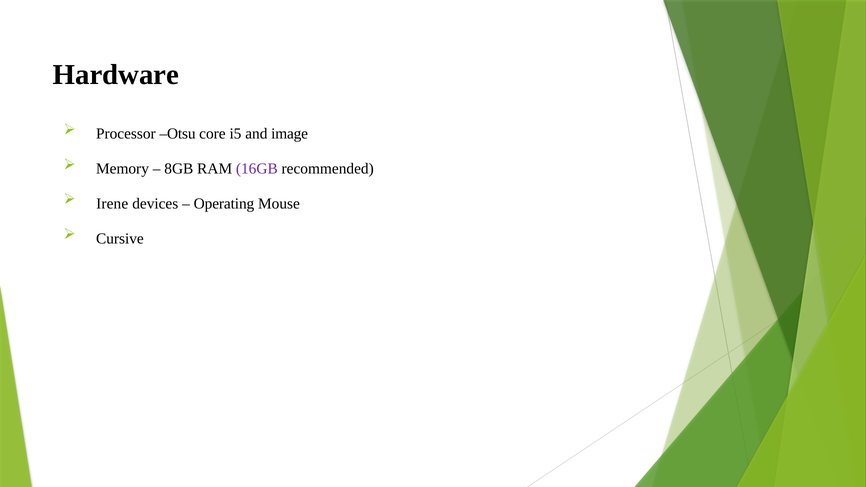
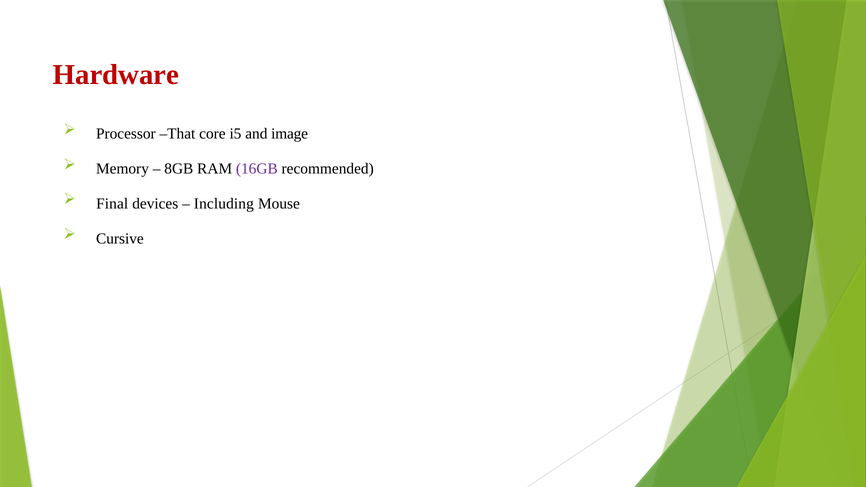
Hardware colour: black -> red
Otsu: Otsu -> That
Irene: Irene -> Final
Operating: Operating -> Including
